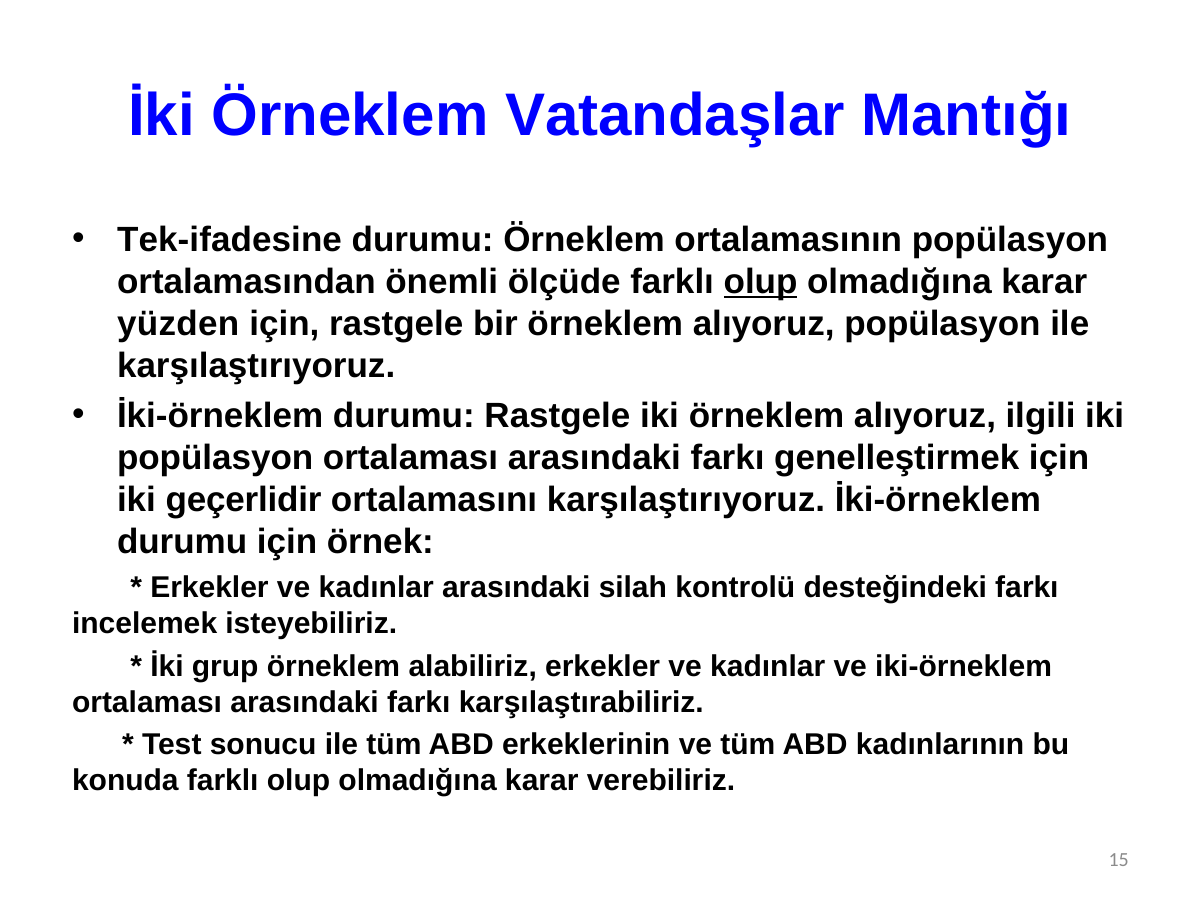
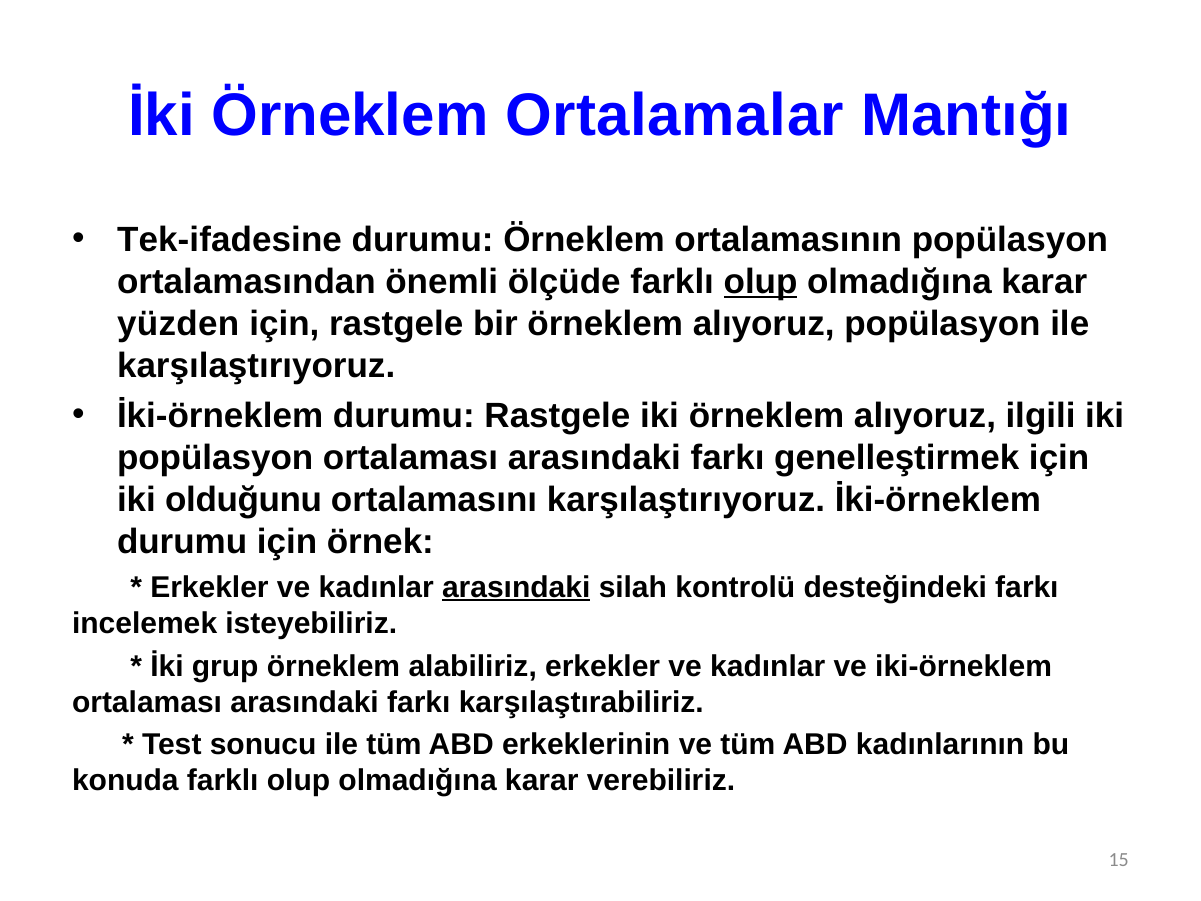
Vatandaşlar: Vatandaşlar -> Ortalamalar
geçerlidir: geçerlidir -> olduğunu
arasındaki at (516, 587) underline: none -> present
